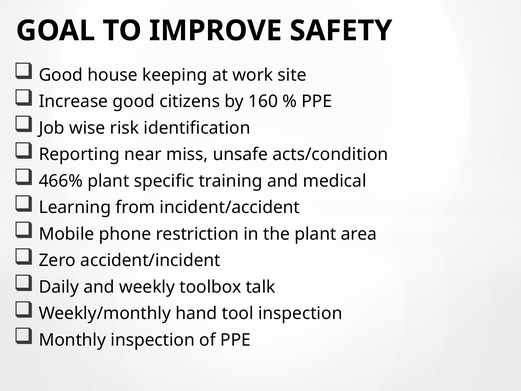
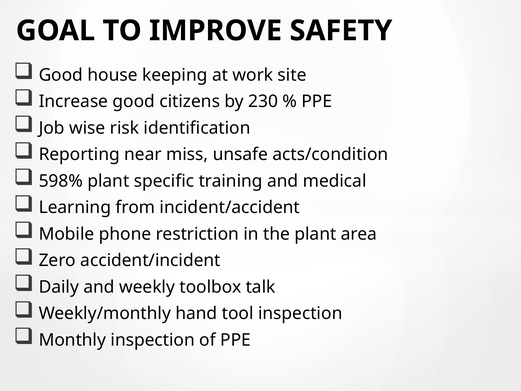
160: 160 -> 230
466%: 466% -> 598%
